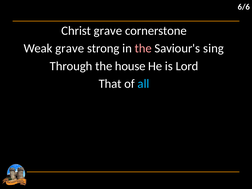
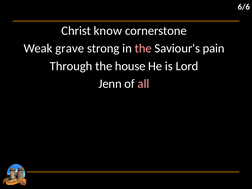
Christ grave: grave -> know
sing: sing -> pain
That: That -> Jenn
all colour: light blue -> pink
